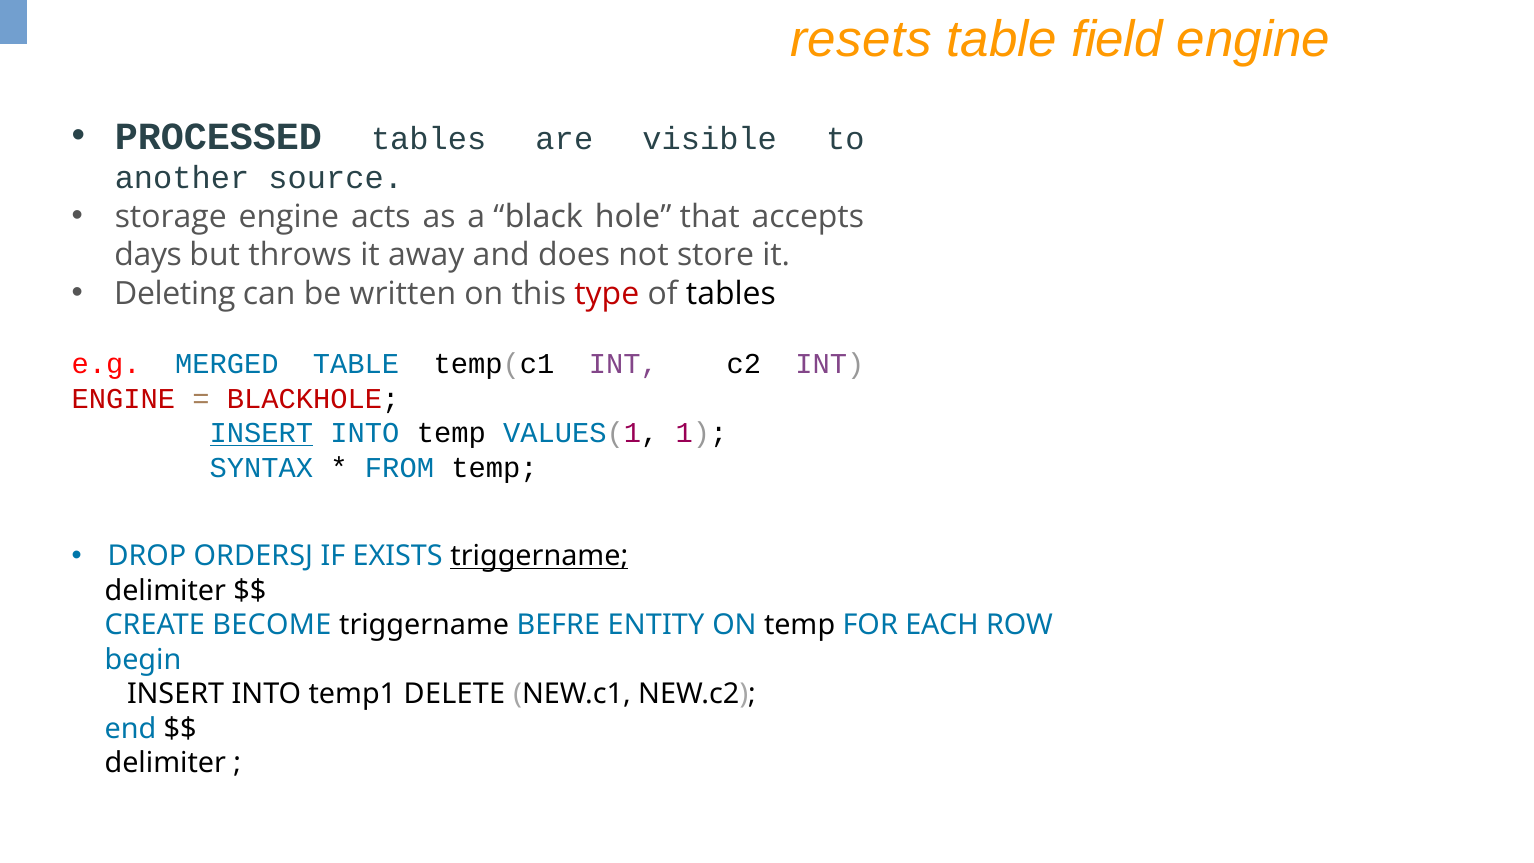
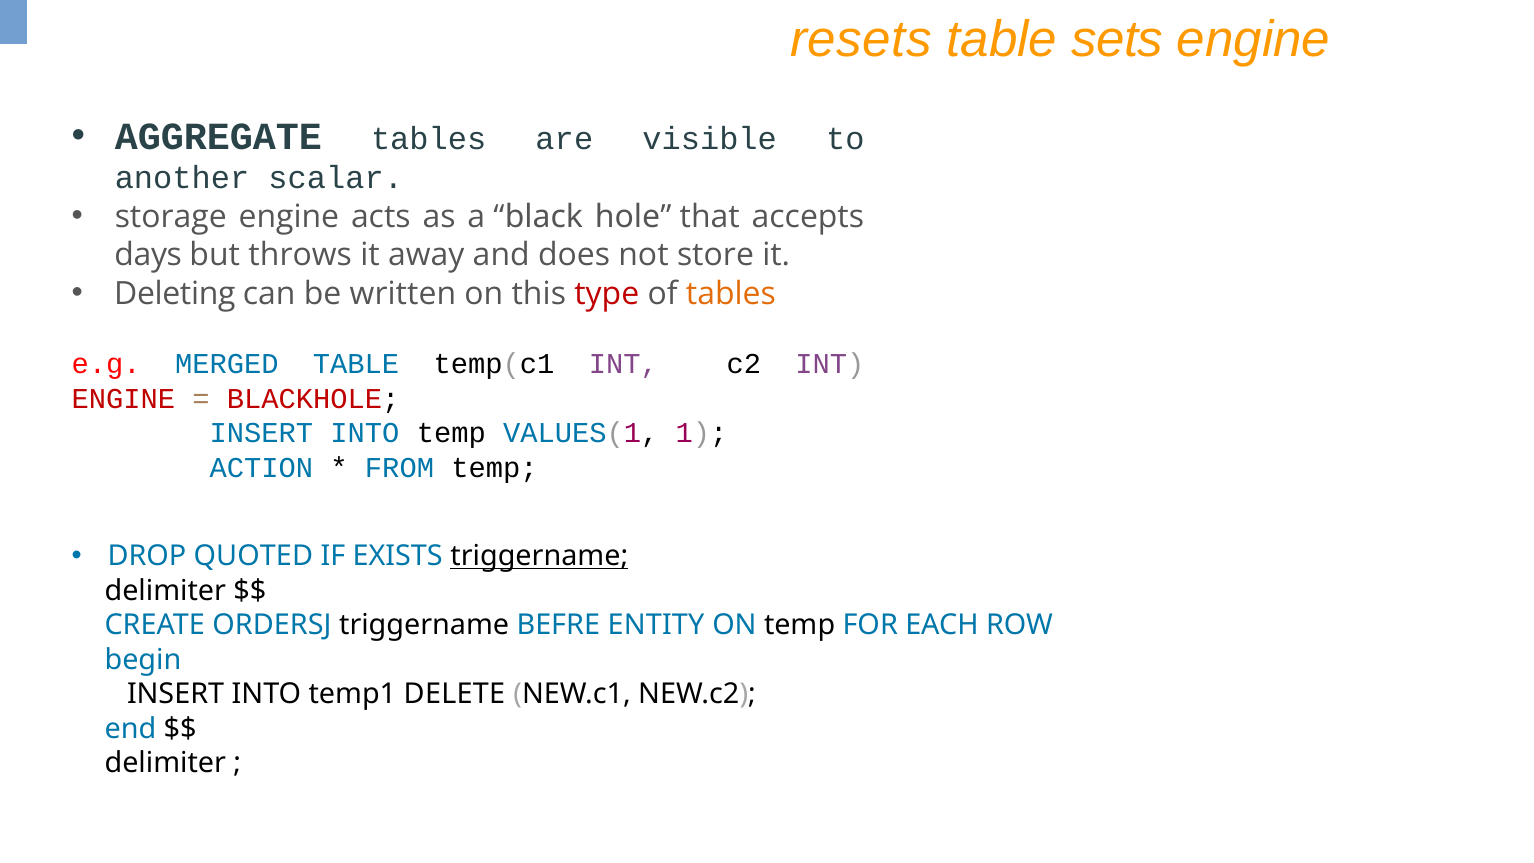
field: field -> sets
PROCESSED: PROCESSED -> AGGREGATE
source: source -> scalar
tables at (731, 293) colour: black -> orange
INSERT at (261, 433) underline: present -> none
SYNTAX: SYNTAX -> ACTION
ORDERSJ: ORDERSJ -> QUOTED
BECOME: BECOME -> ORDERSJ
